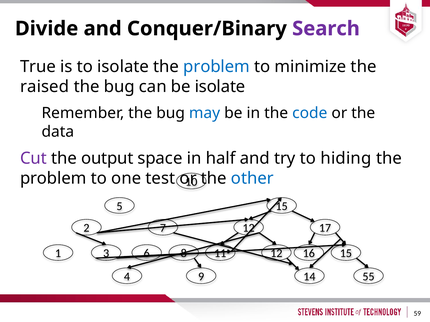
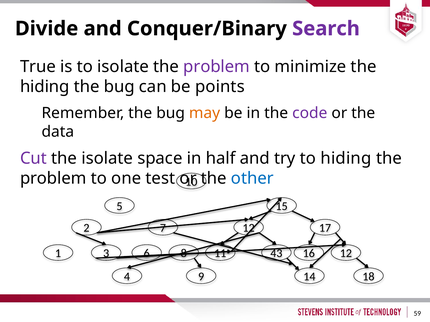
problem at (217, 67) colour: blue -> purple
raised at (45, 87): raised -> hiding
be isolate: isolate -> points
may colour: blue -> orange
code colour: blue -> purple
the output: output -> isolate
11 12: 12 -> 43
16 15: 15 -> 12
55: 55 -> 18
